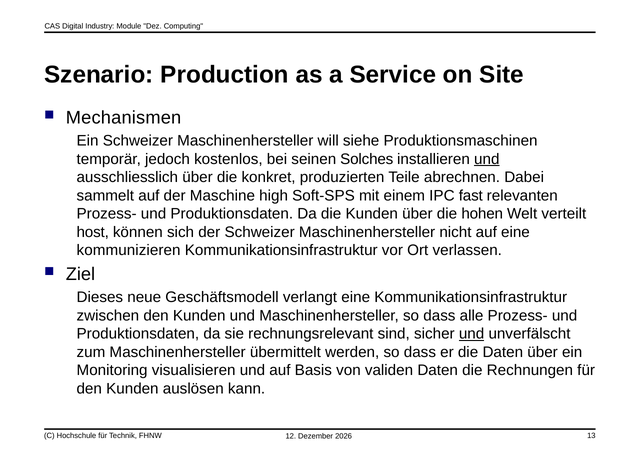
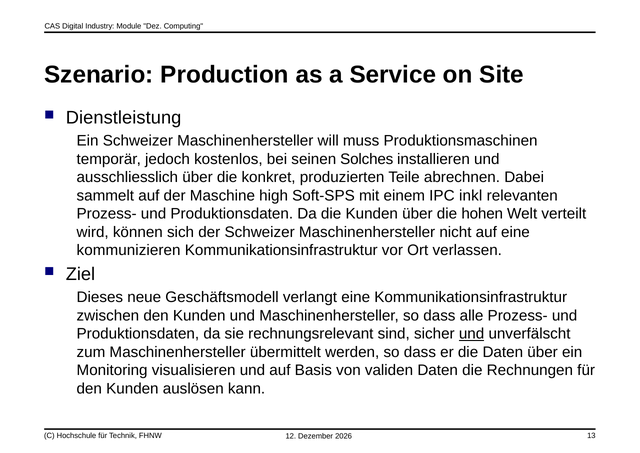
Mechanismen: Mechanismen -> Dienstleistung
siehe: siehe -> muss
und at (487, 159) underline: present -> none
fast: fast -> inkl
host: host -> wird
